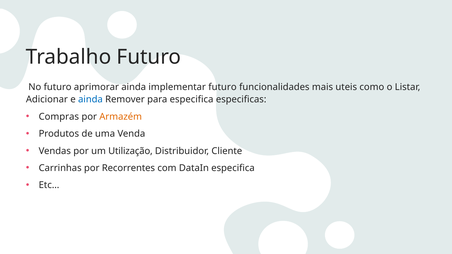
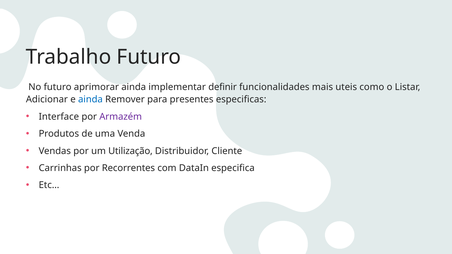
implementar futuro: futuro -> definir
para especifica: especifica -> presentes
Compras: Compras -> Interface
Armazém colour: orange -> purple
